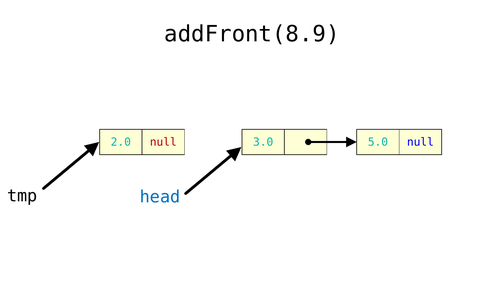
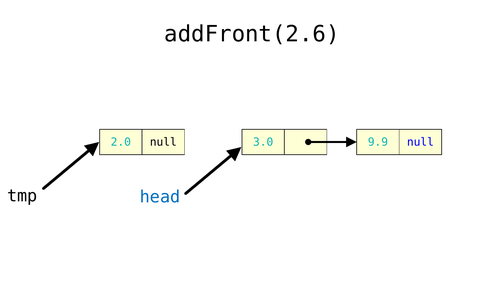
addFront(8.9: addFront(8.9 -> addFront(2.6
null at (163, 142) colour: red -> black
5.0: 5.0 -> 9.9
